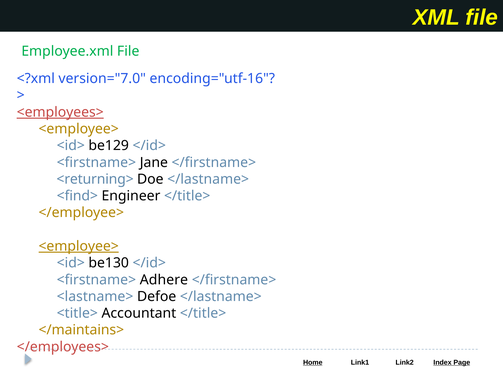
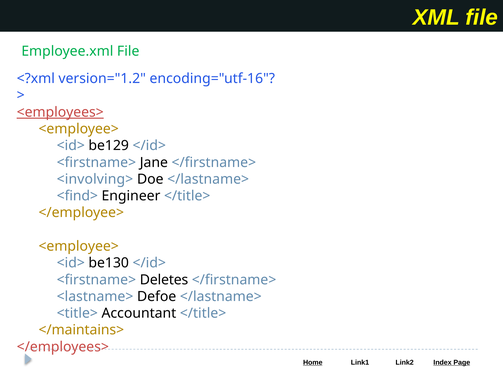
version="7.0: version="7.0 -> version="1.2
<returning>: <returning> -> <involving>
<employee> at (79, 246) underline: present -> none
Adhere: Adhere -> Deletes
